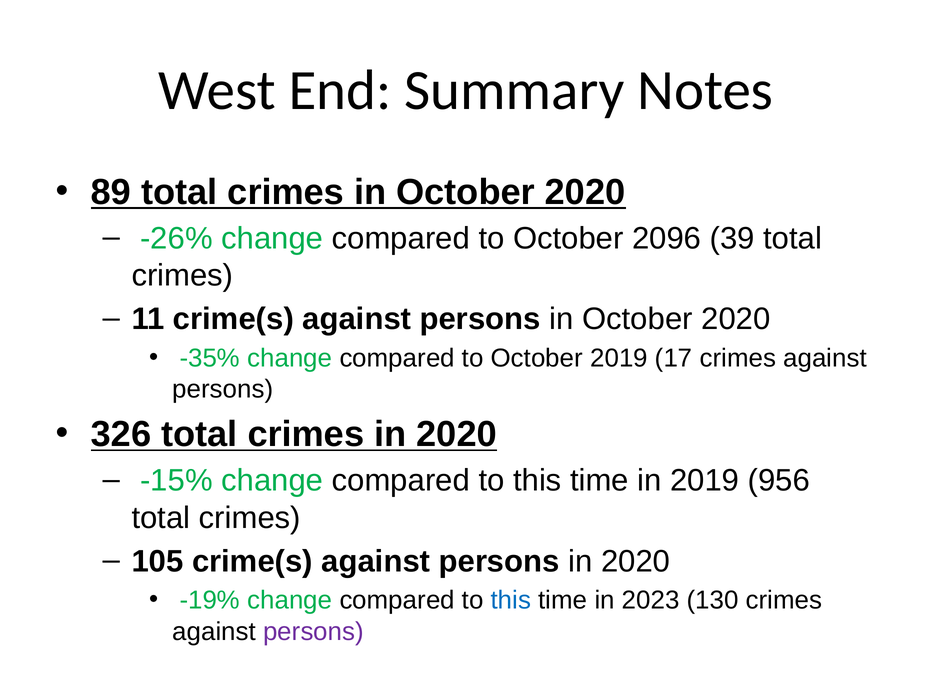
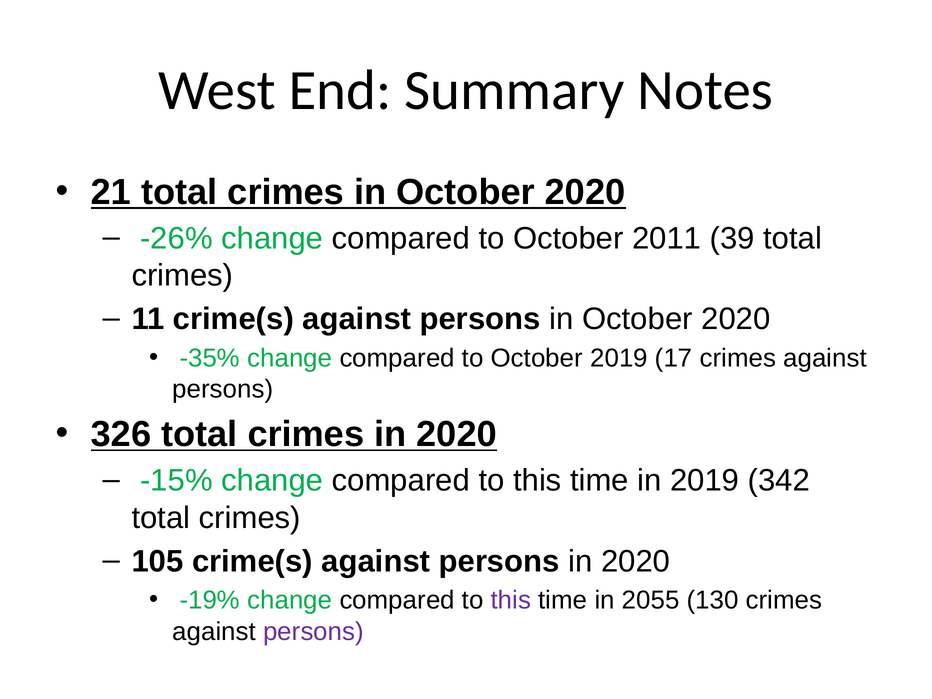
89: 89 -> 21
2096: 2096 -> 2011
956: 956 -> 342
this at (511, 600) colour: blue -> purple
2023: 2023 -> 2055
